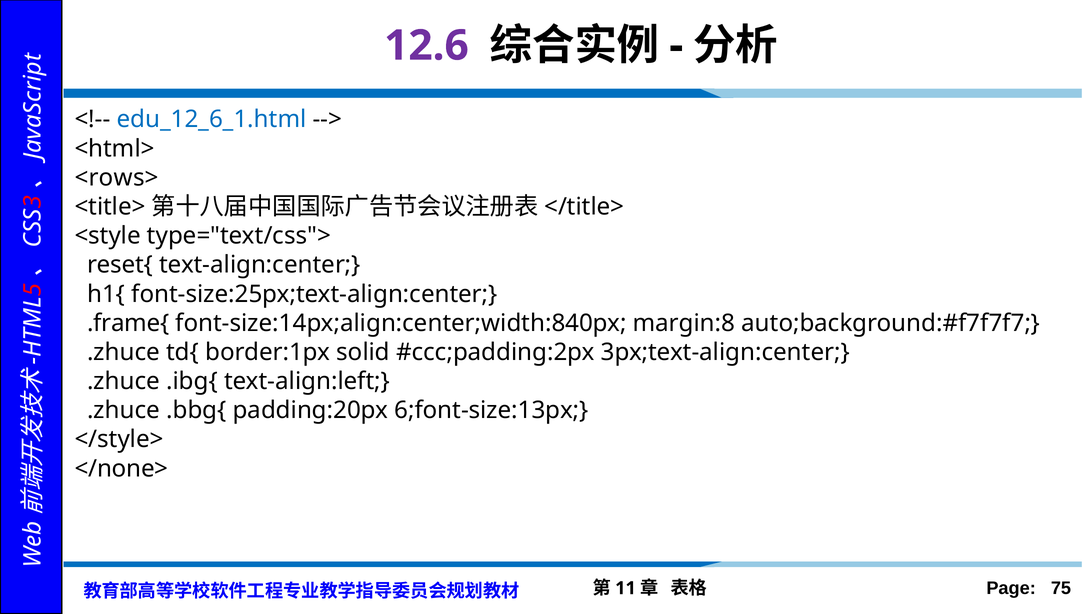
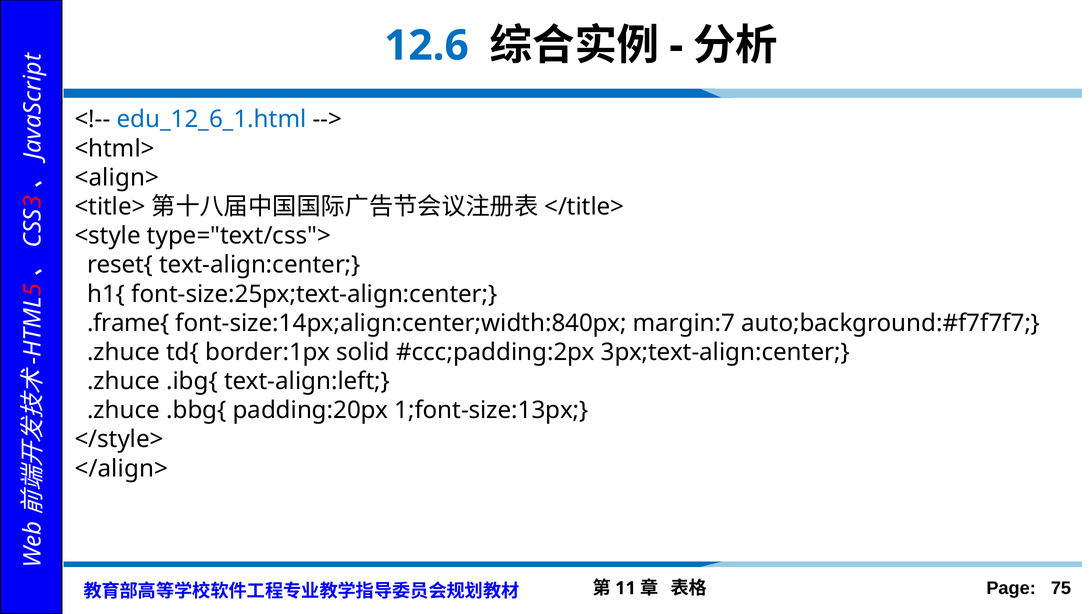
12.6 colour: purple -> blue
<rows>: <rows> -> <align>
margin:8: margin:8 -> margin:7
6;font-size:13px: 6;font-size:13px -> 1;font-size:13px
</none>: </none> -> </align>
